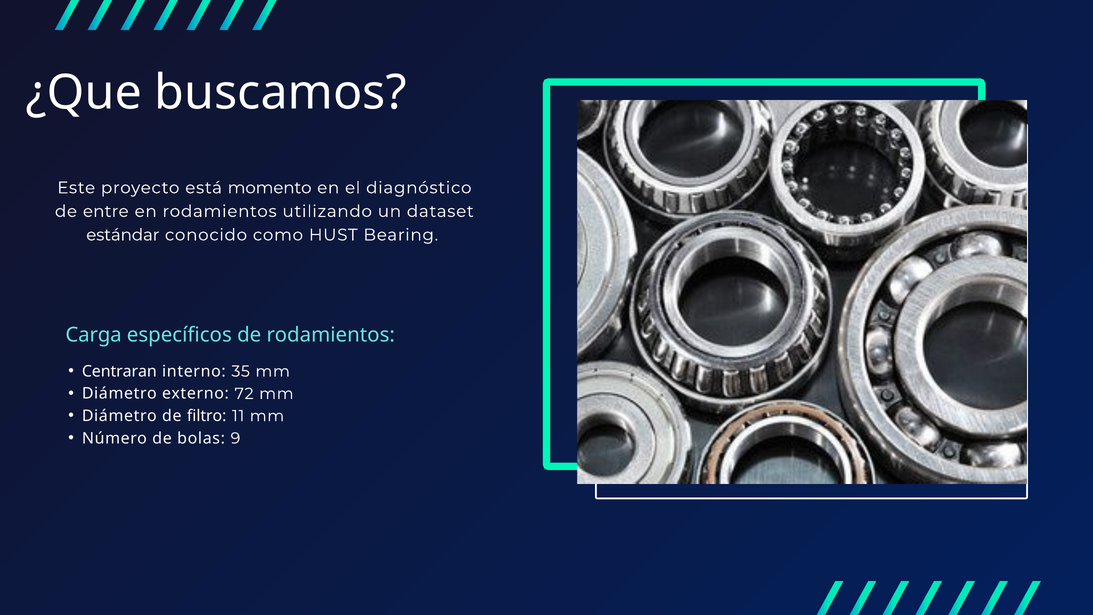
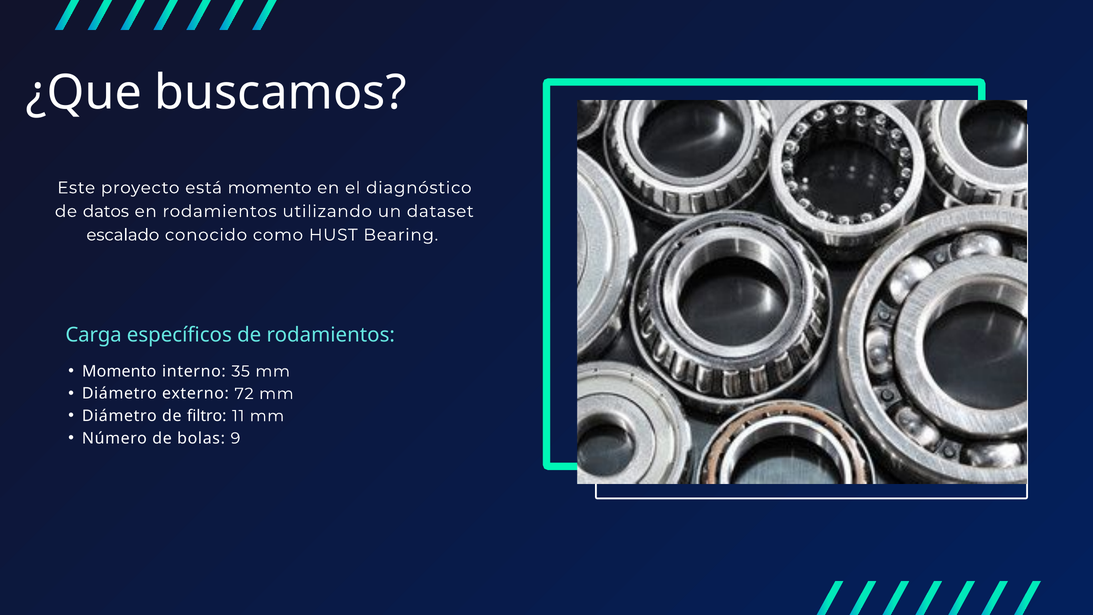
entre: entre -> datos
estándar: estándar -> escalado
Centraran at (119, 371): Centraran -> Momento
